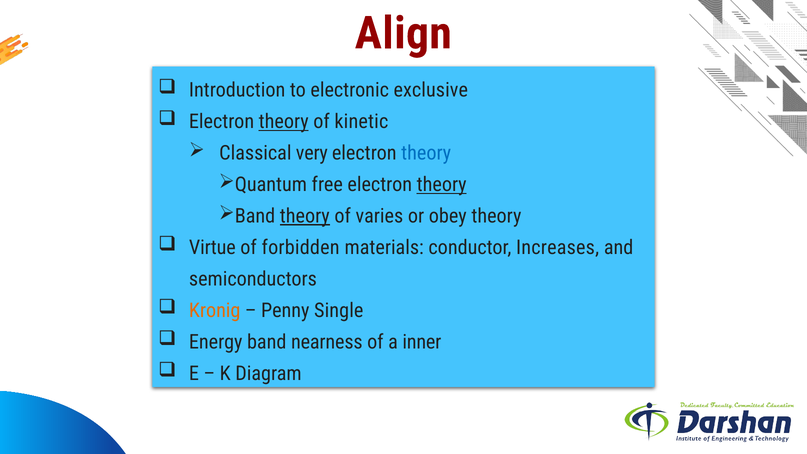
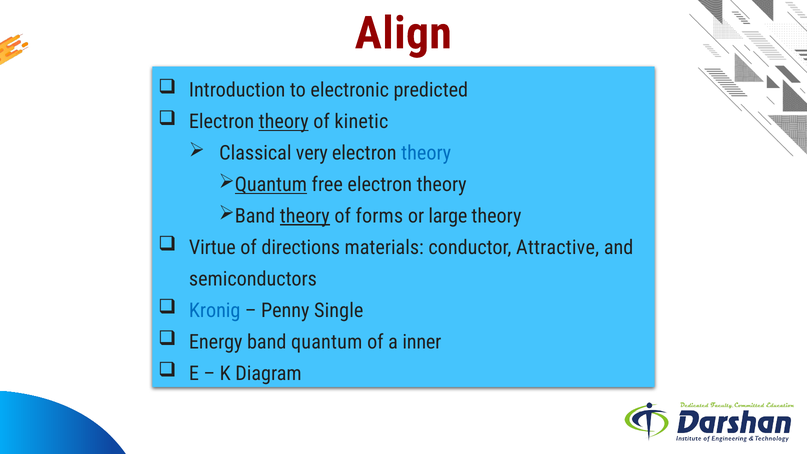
exclusive: exclusive -> predicted
Quantum at (271, 185) underline: none -> present
theory at (442, 185) underline: present -> none
varies: varies -> forms
obey: obey -> large
forbidden: forbidden -> directions
Increases: Increases -> Attractive
Kronig colour: orange -> blue
band nearness: nearness -> quantum
